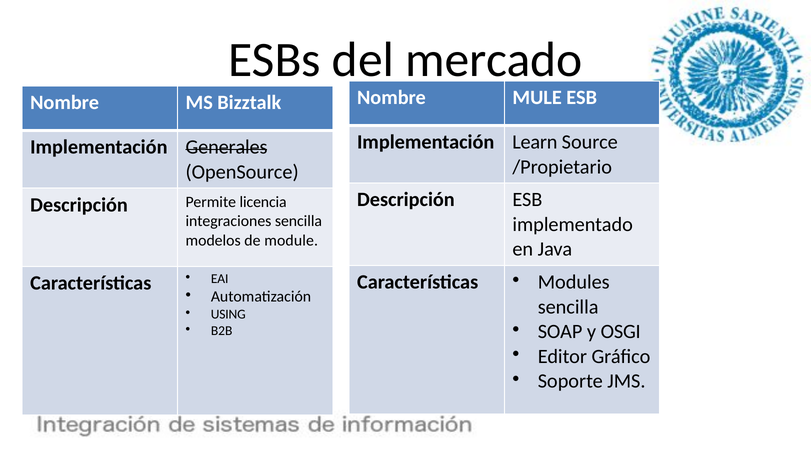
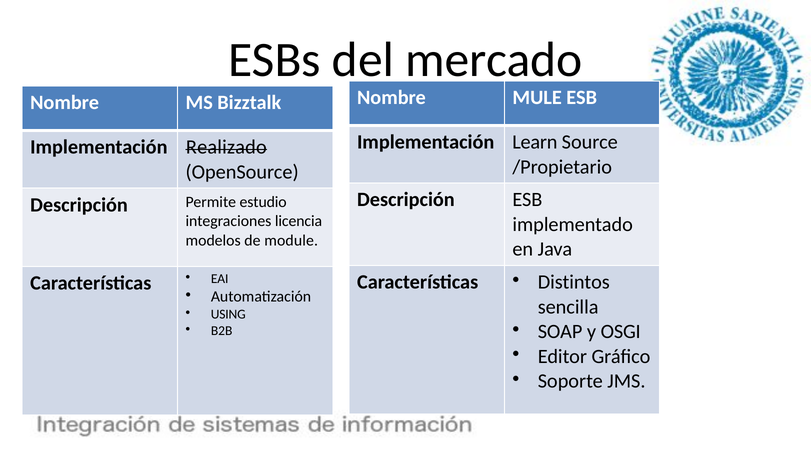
Generales: Generales -> Realizado
licencia: licencia -> estudio
integraciones sencilla: sencilla -> licencia
Modules: Modules -> Distintos
